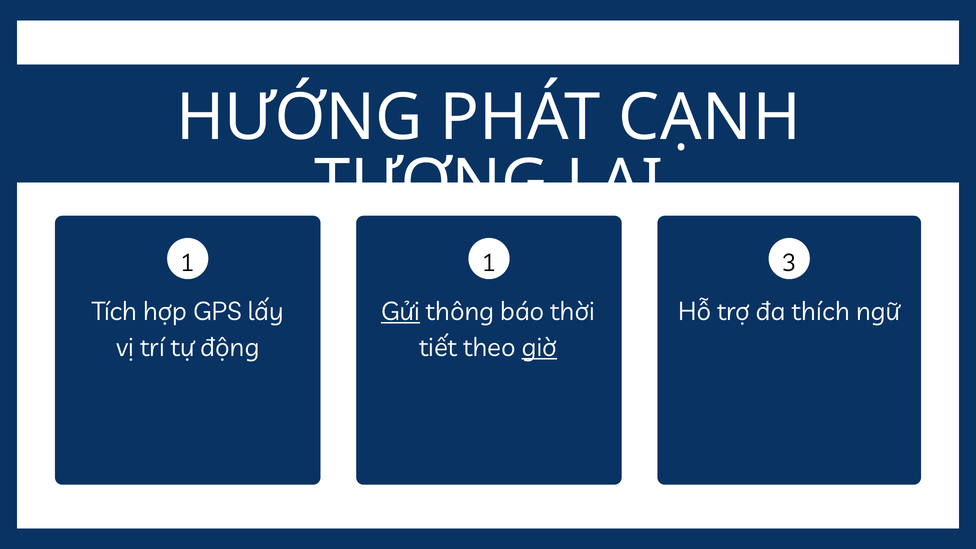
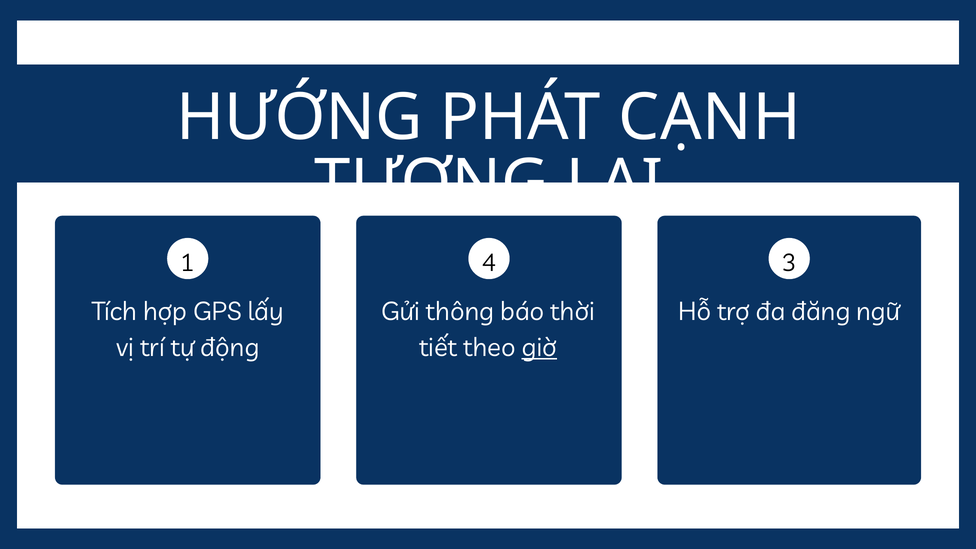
1 1: 1 -> 4
Gửi underline: present -> none
thích: thích -> đăng
